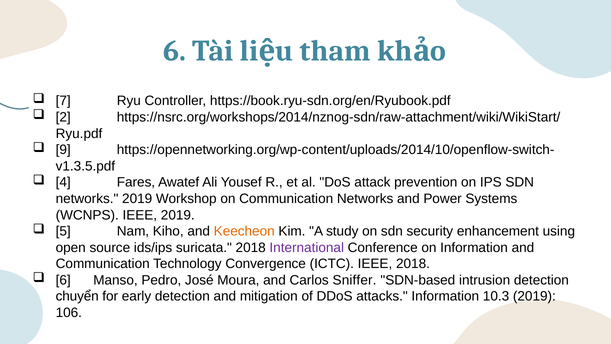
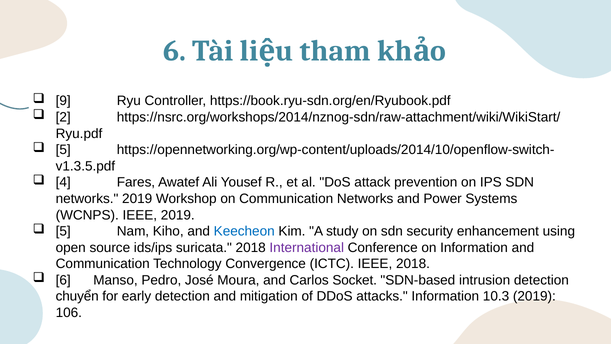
7: 7 -> 9
9 at (63, 150): 9 -> 5
Keecheon colour: orange -> blue
Sniffer: Sniffer -> Socket
